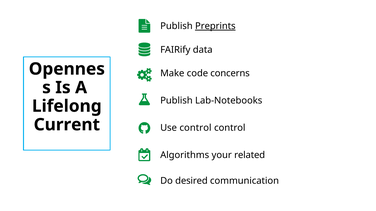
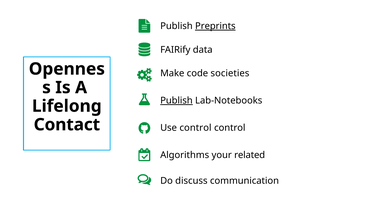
concerns: concerns -> societies
Publish at (176, 101) underline: none -> present
Current: Current -> Contact
desired: desired -> discuss
